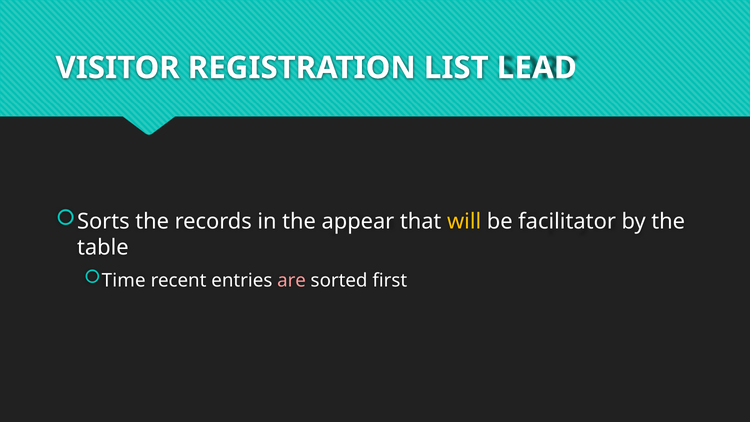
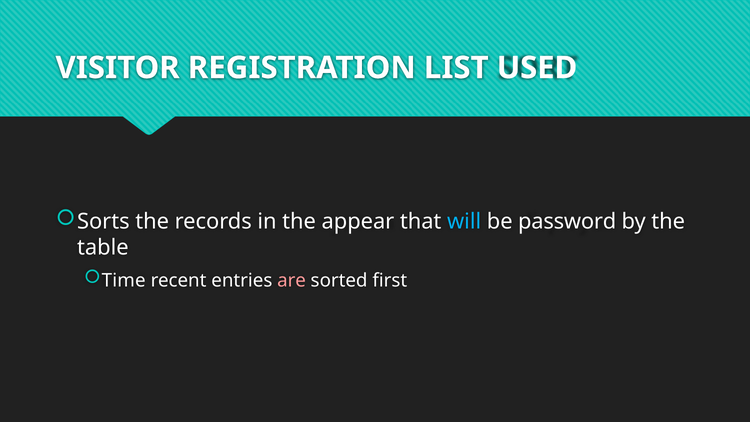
LEAD: LEAD -> USED
will colour: yellow -> light blue
facilitator: facilitator -> password
